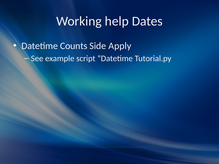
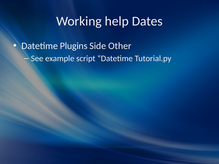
Counts: Counts -> Plugins
Apply: Apply -> Other
